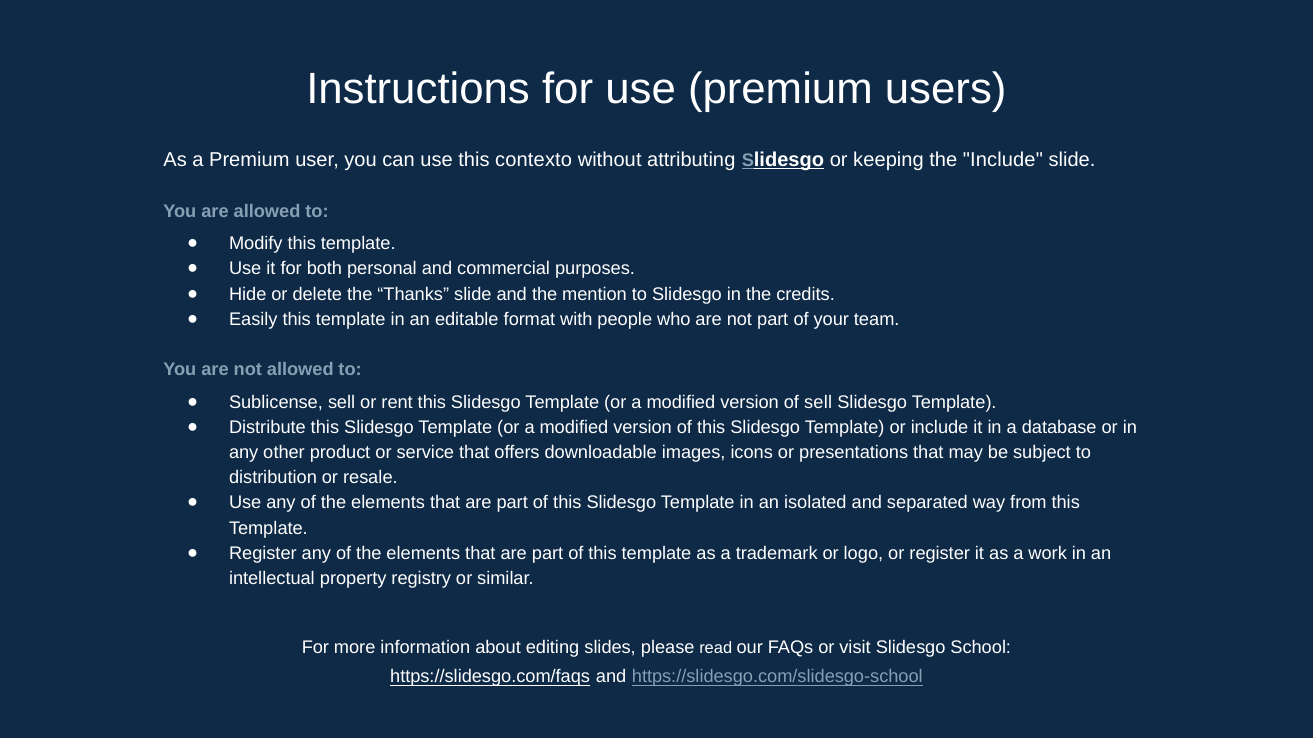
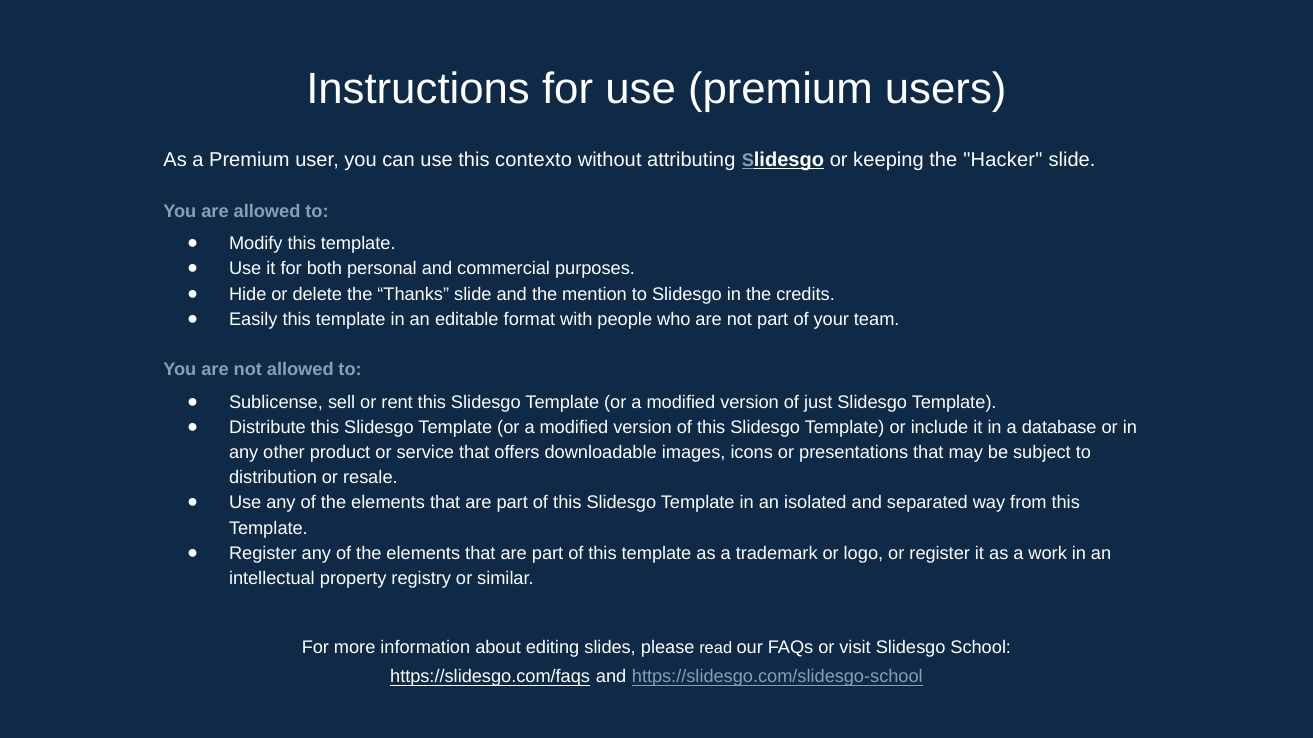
the Include: Include -> Hacker
of sell: sell -> just
